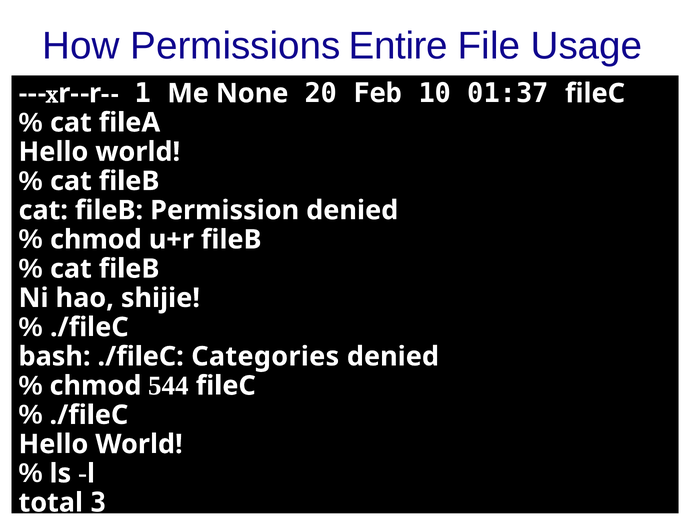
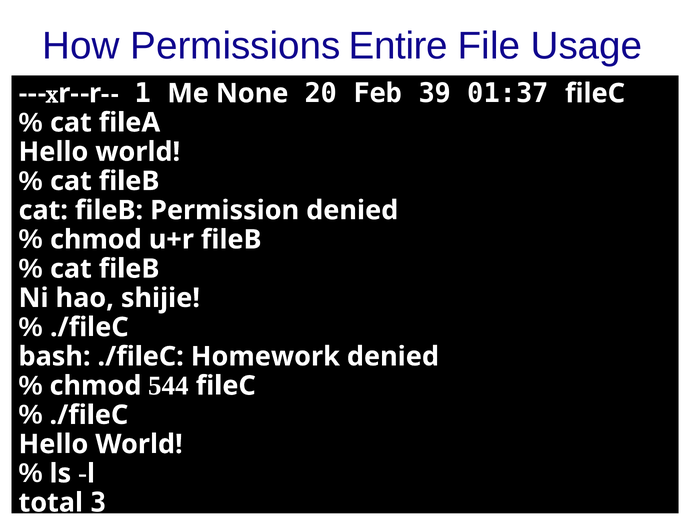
10: 10 -> 39
Categories: Categories -> Homework
